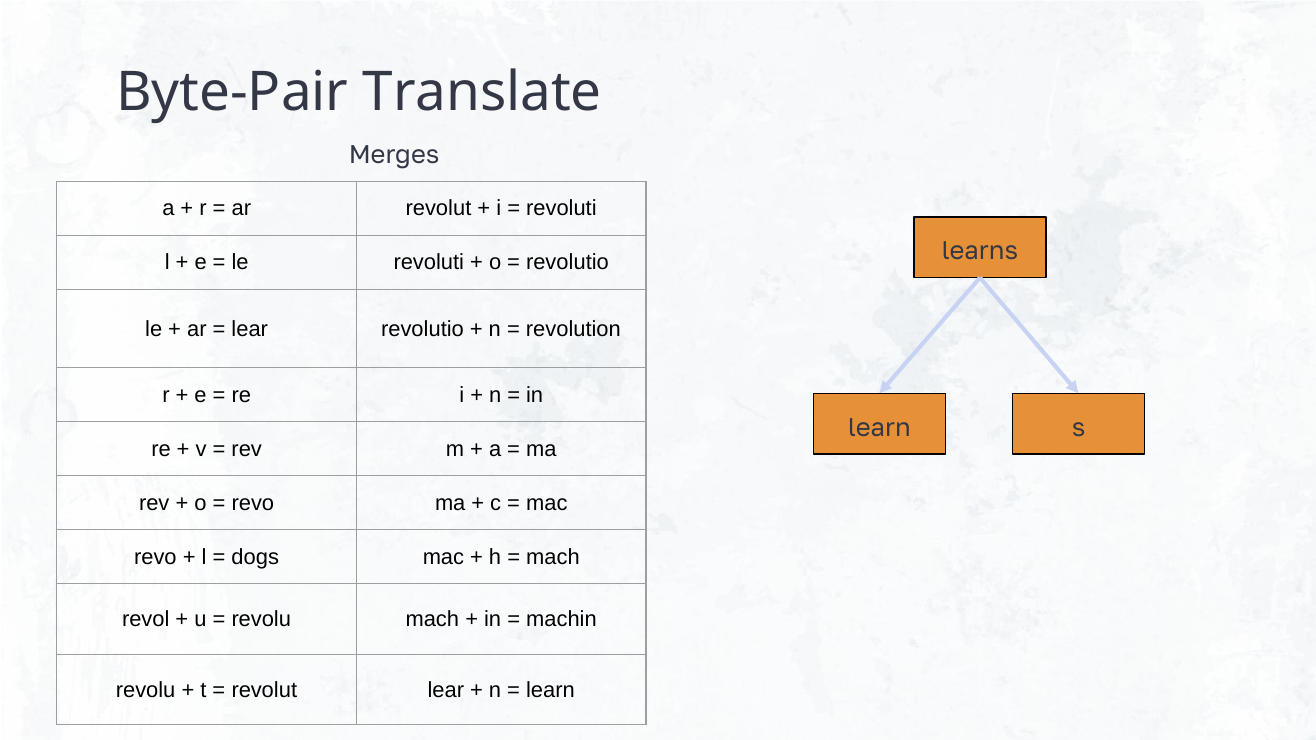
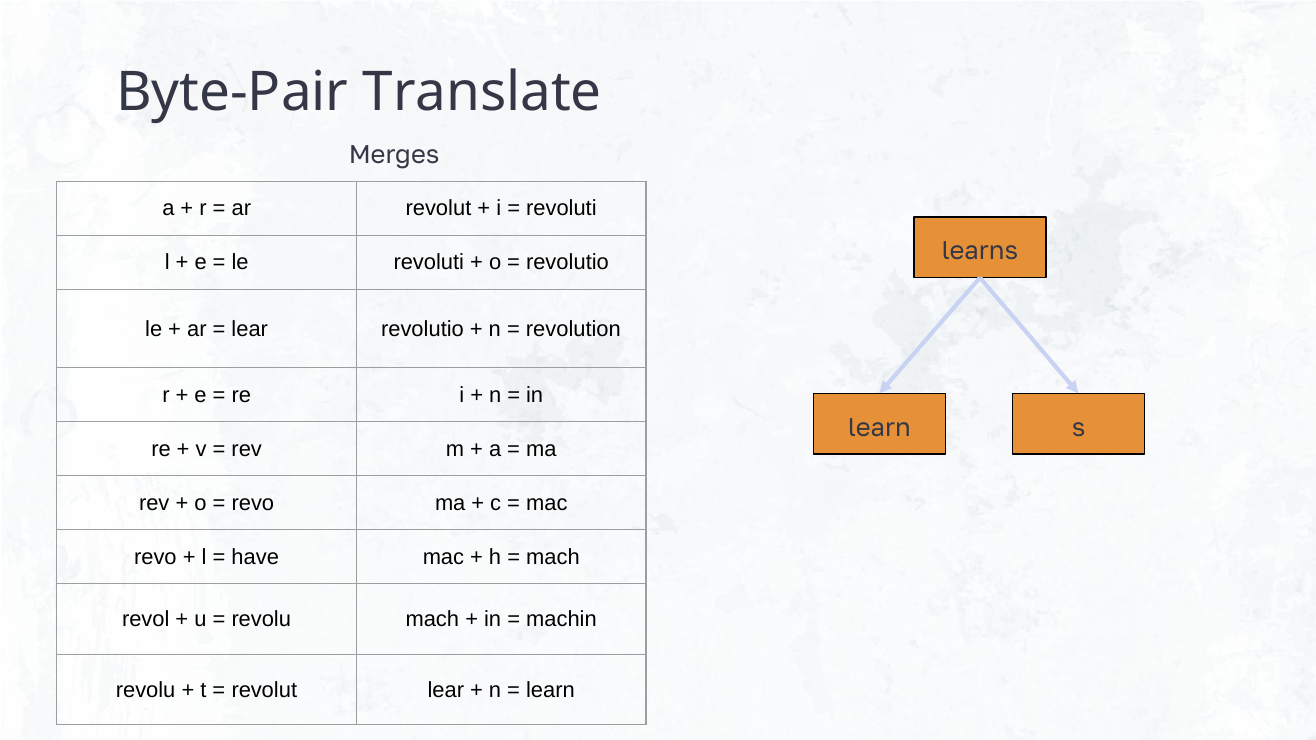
dogs: dogs -> have
